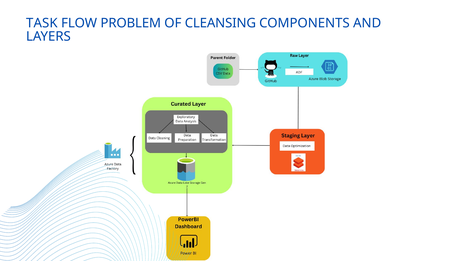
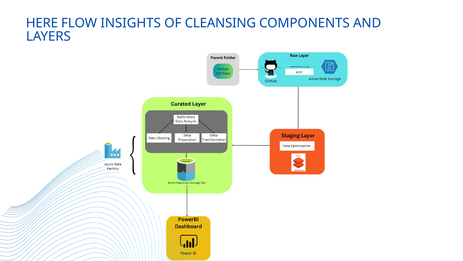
TASK: TASK -> HERE
PROBLEM: PROBLEM -> INSIGHTS
